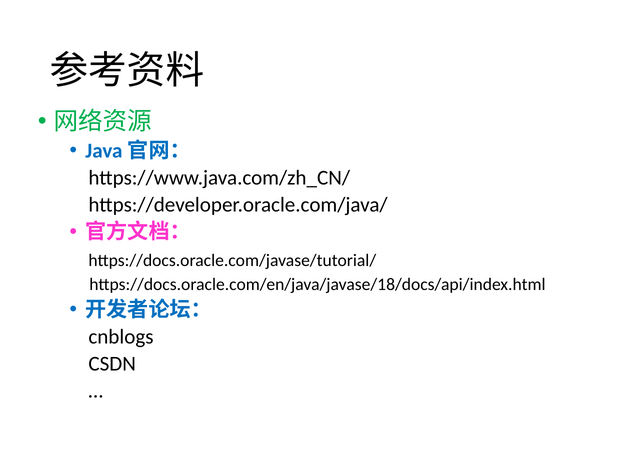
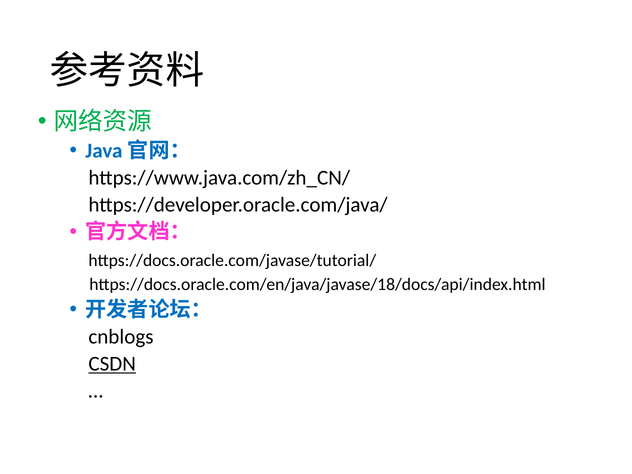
CSDN underline: none -> present
